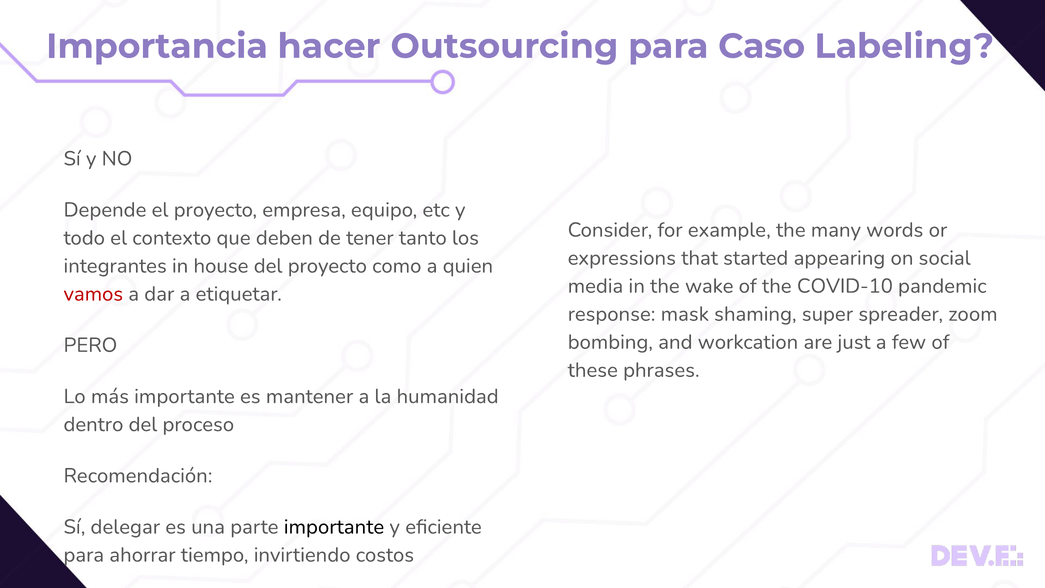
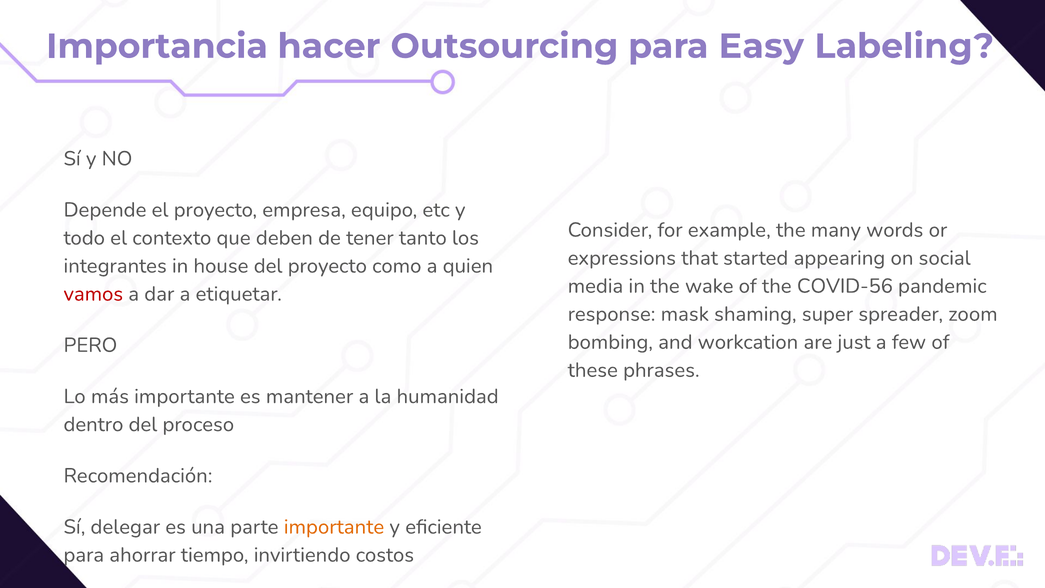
Caso: Caso -> Easy
COVID-10: COVID-10 -> COVID-56
importante at (334, 527) colour: black -> orange
